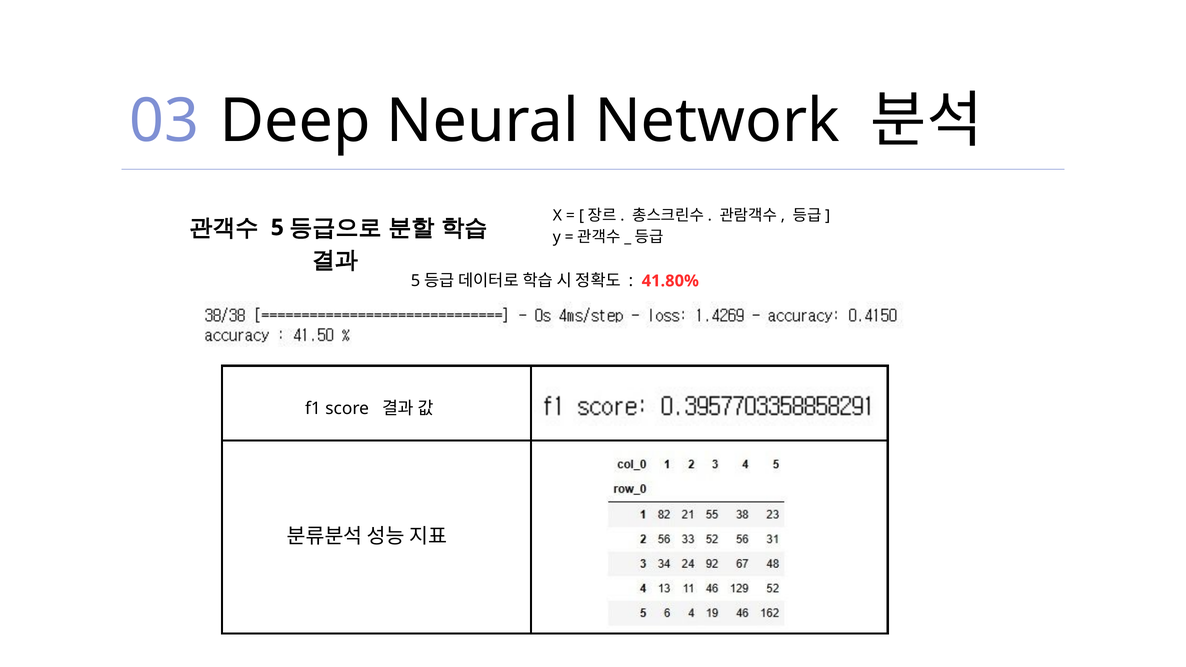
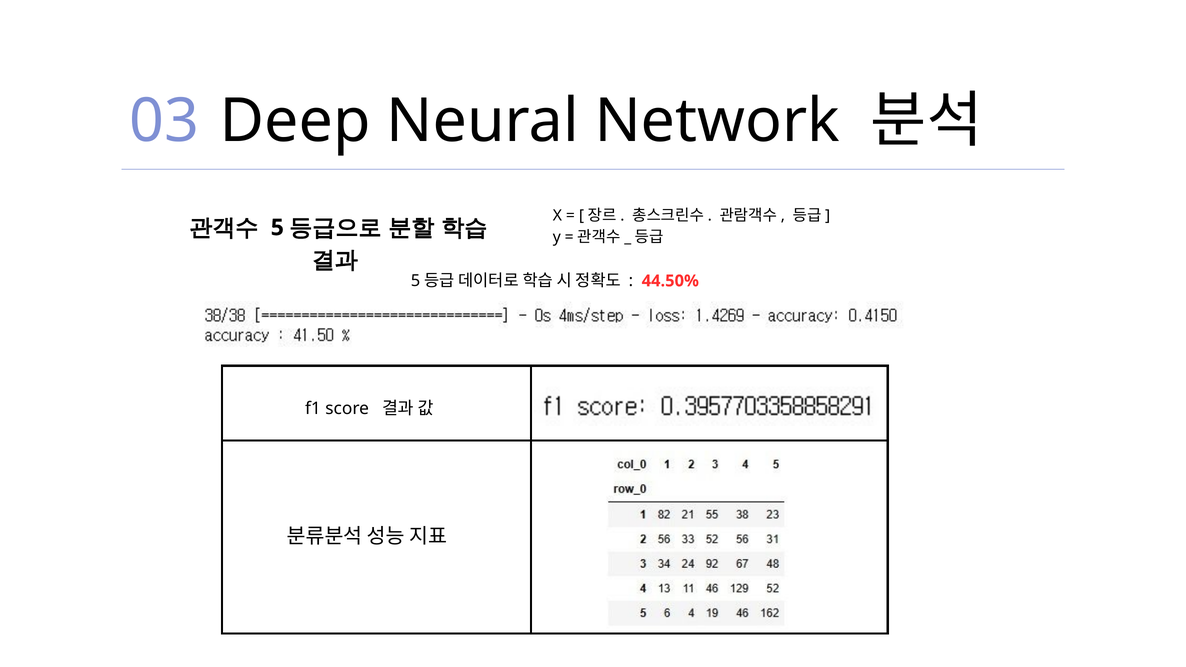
41.80%: 41.80% -> 44.50%
